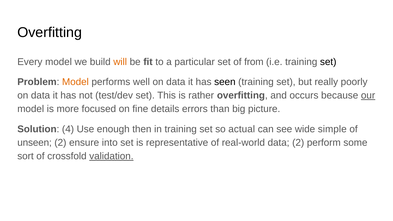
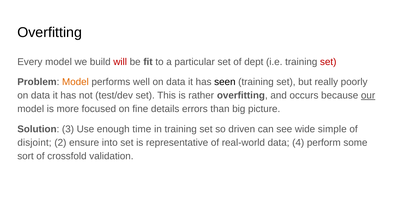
will colour: orange -> red
from: from -> dept
set at (328, 62) colour: black -> red
4: 4 -> 3
then: then -> time
actual: actual -> driven
unseen: unseen -> disjoint
data 2: 2 -> 4
validation underline: present -> none
